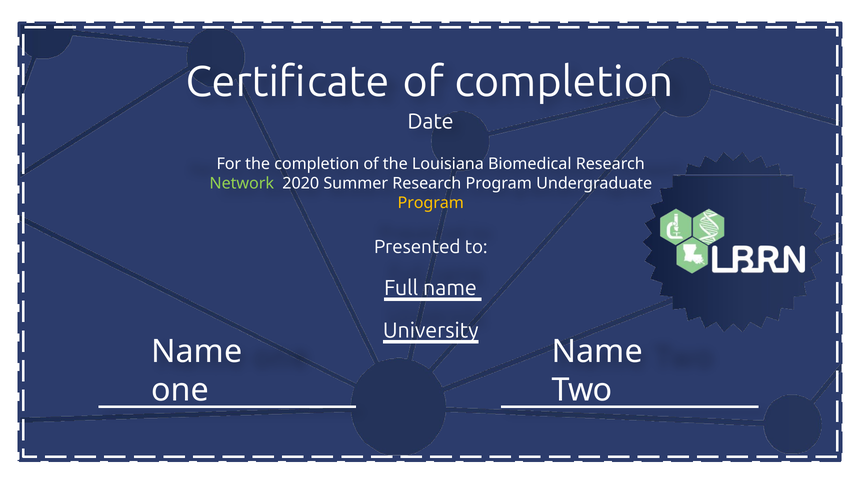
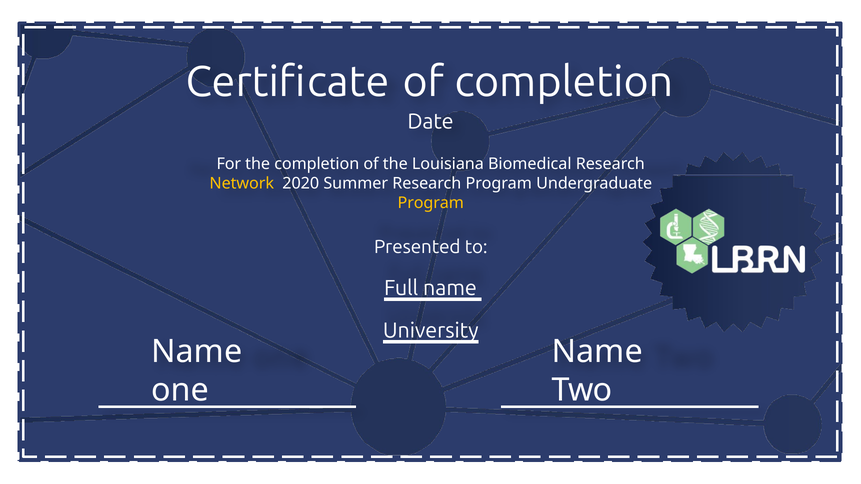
Network colour: light green -> yellow
